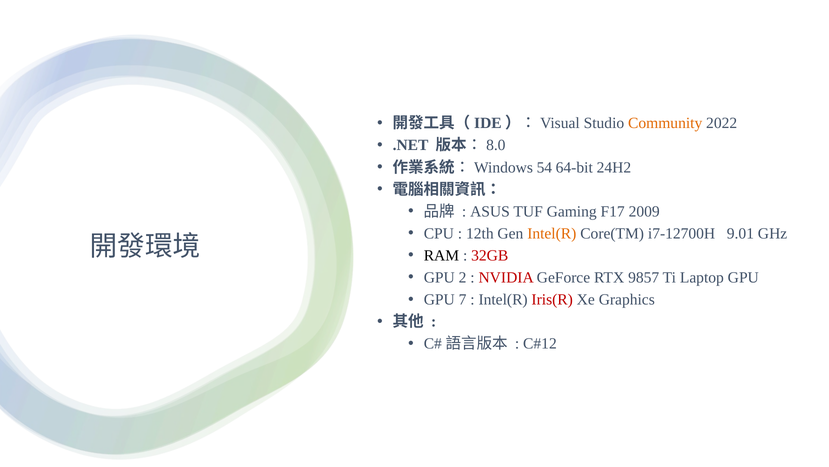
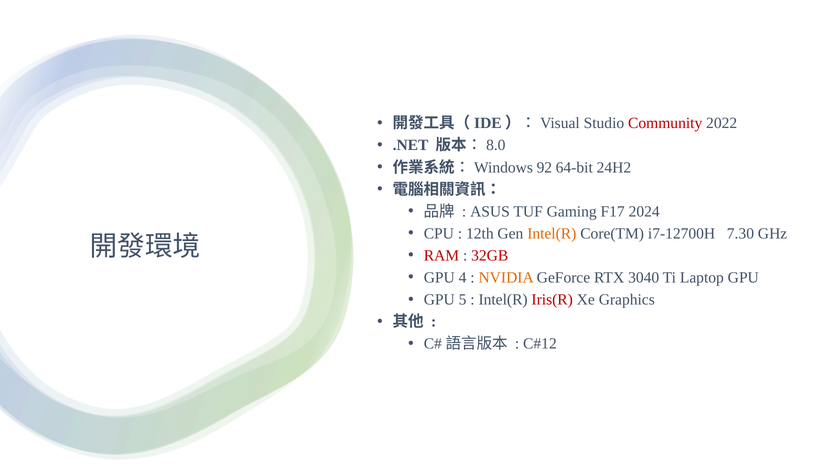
Community colour: orange -> red
54: 54 -> 92
2009: 2009 -> 2024
9.01: 9.01 -> 7.30
RAM colour: black -> red
2: 2 -> 4
NVIDIA colour: red -> orange
9857: 9857 -> 3040
7: 7 -> 5
